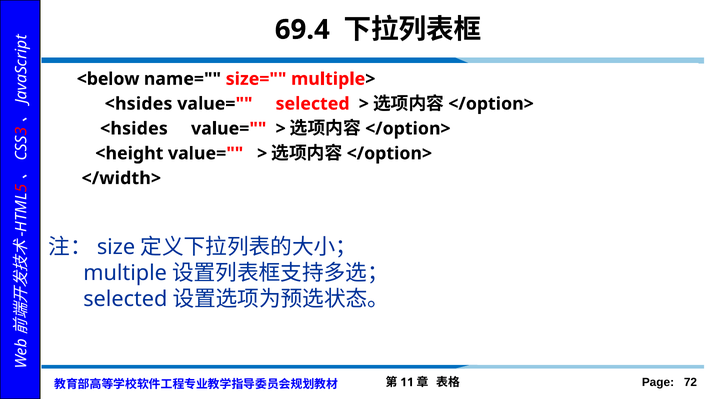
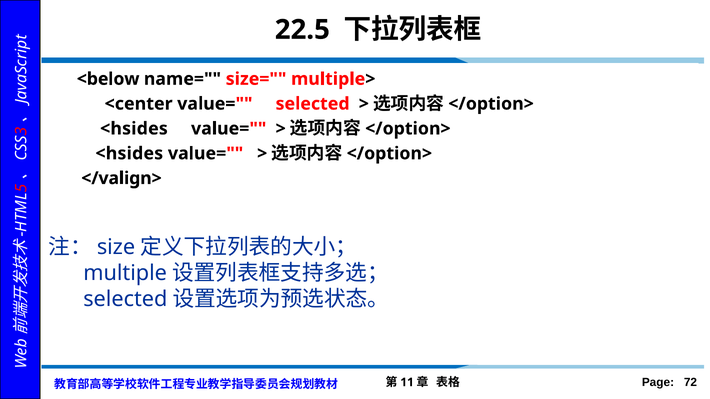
69.4: 69.4 -> 22.5
<hsides at (139, 104): <hsides -> <center
<height at (129, 154): <height -> <hsides
</width>: </width> -> </valign>
